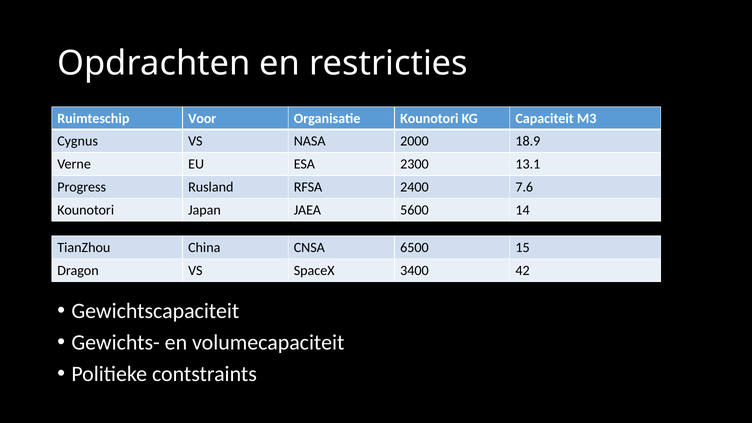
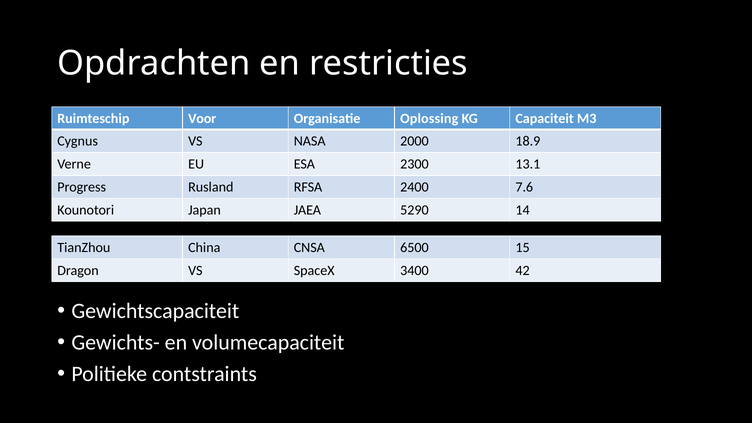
Organisatie Kounotori: Kounotori -> Oplossing
5600: 5600 -> 5290
